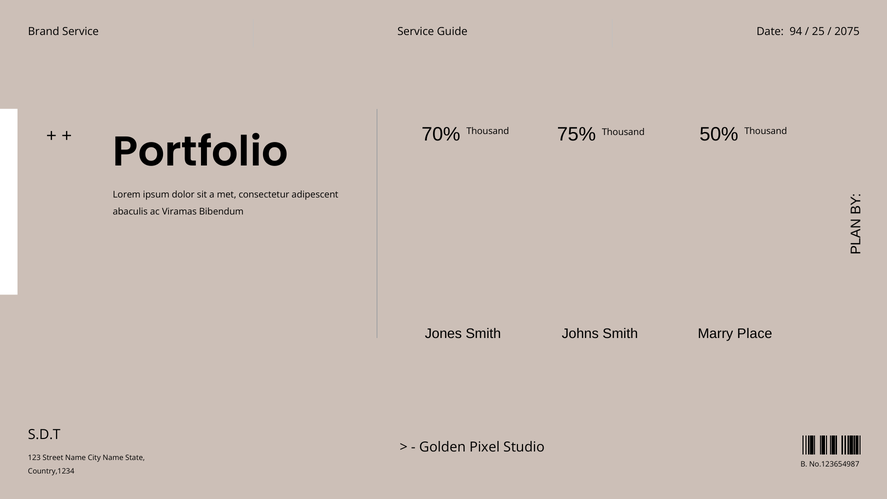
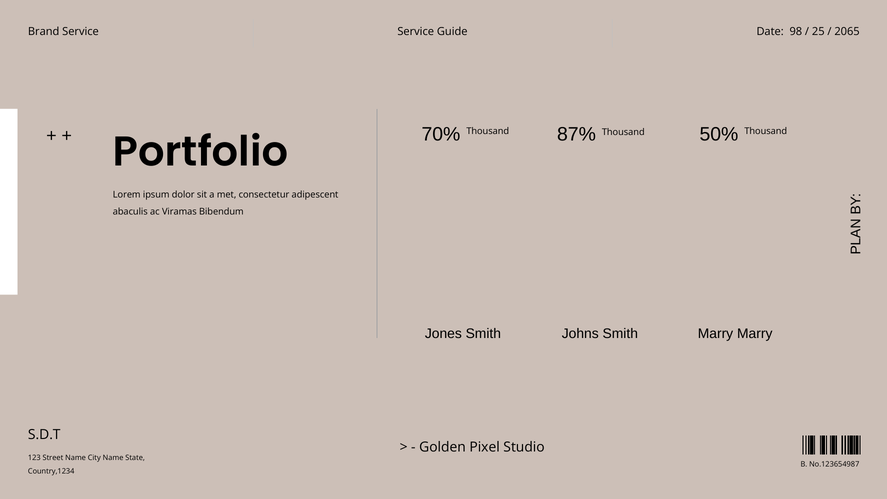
94: 94 -> 98
2075: 2075 -> 2065
75%: 75% -> 87%
Marry Place: Place -> Marry
